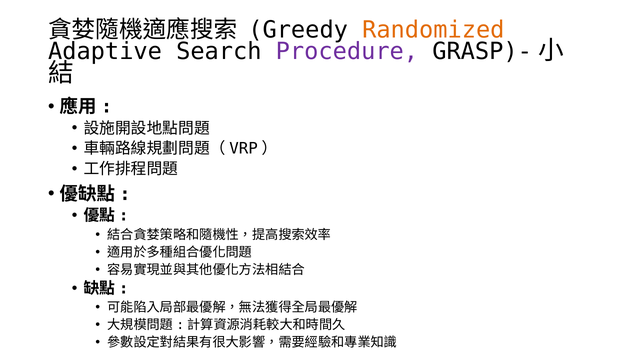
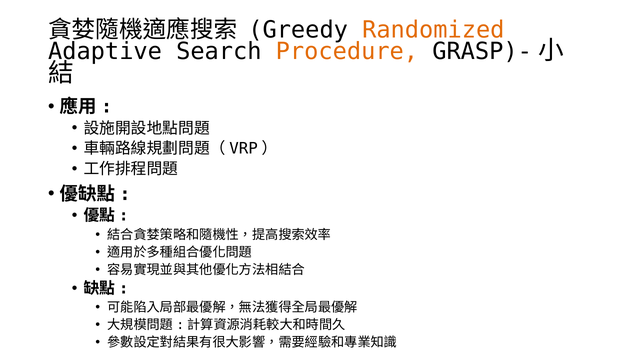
Procedure colour: purple -> orange
